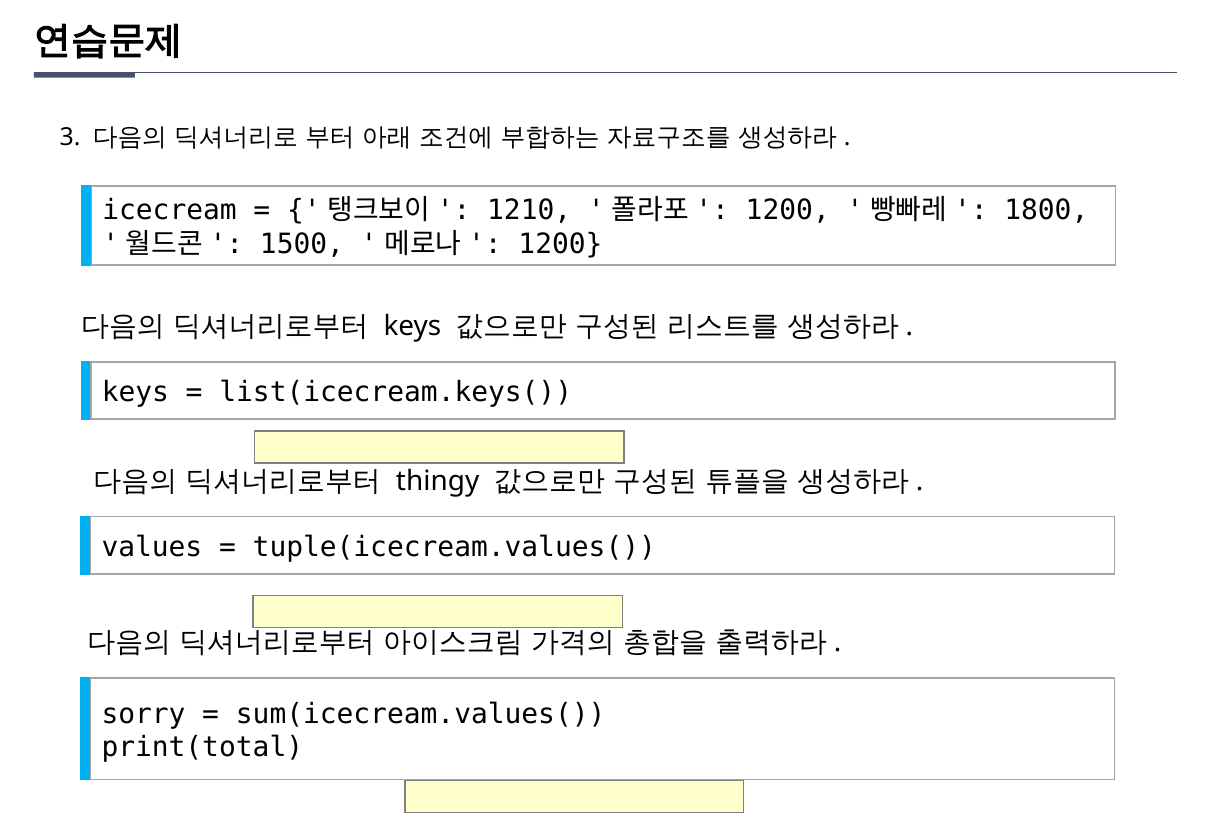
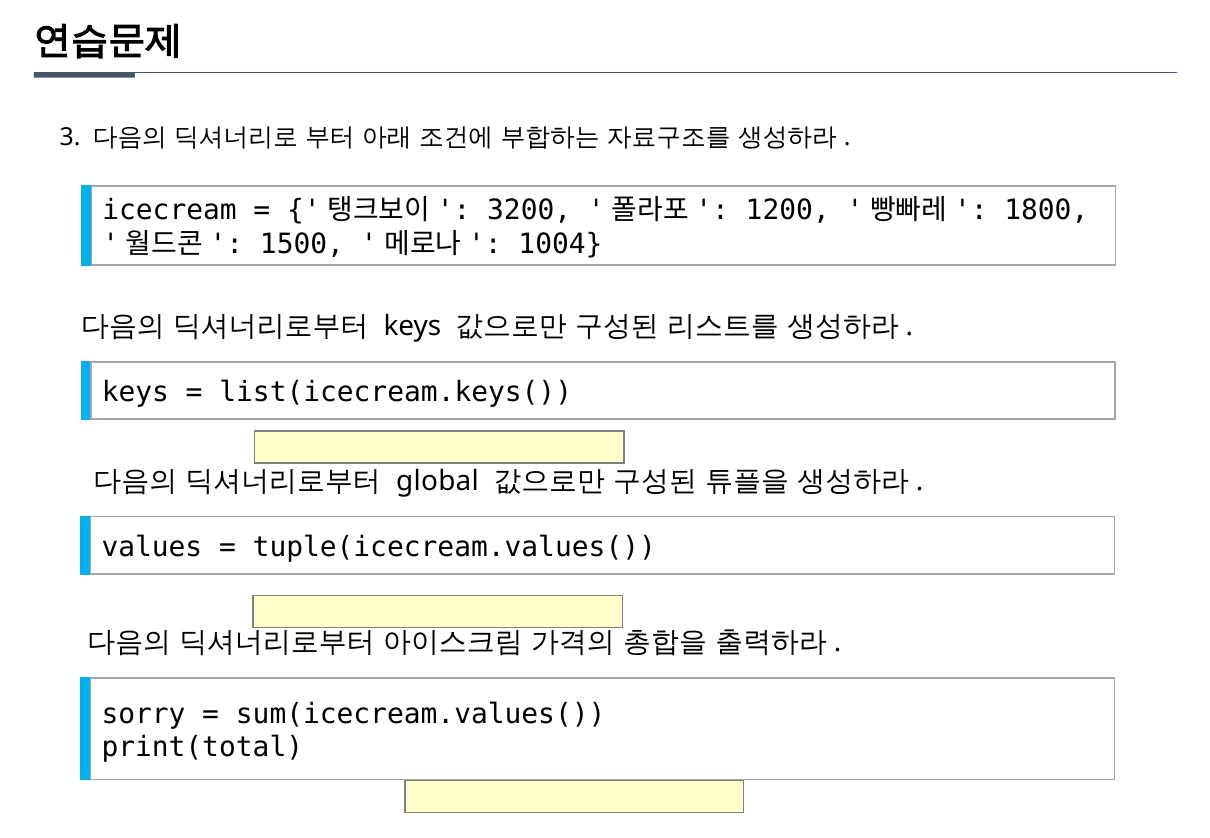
1210: 1210 -> 3200
1200 at (560, 244): 1200 -> 1004
thingy: thingy -> global
